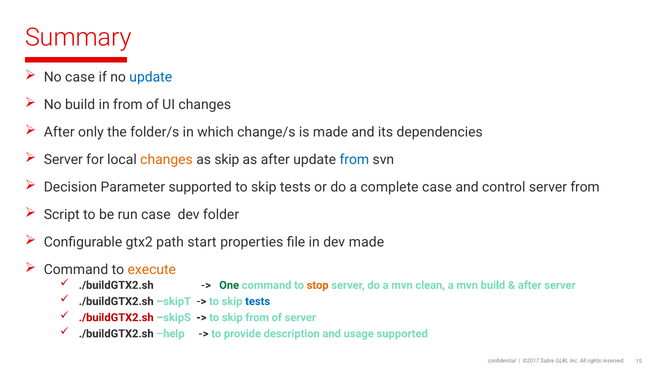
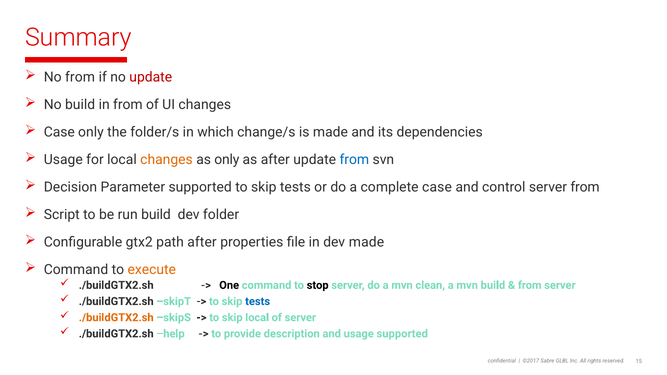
No case: case -> from
update at (151, 77) colour: blue -> red
After at (59, 132): After -> Case
Server at (63, 160): Server -> Usage
as skip: skip -> only
run case: case -> build
path start: start -> after
One colour: green -> black
stop colour: orange -> black
after at (530, 285): after -> from
./buildGTX2.sh at (116, 318) colour: red -> orange
skip from: from -> local
